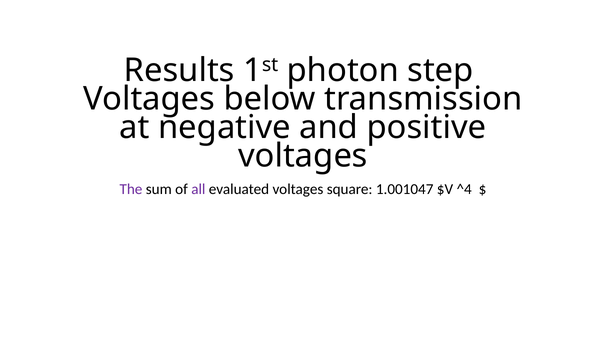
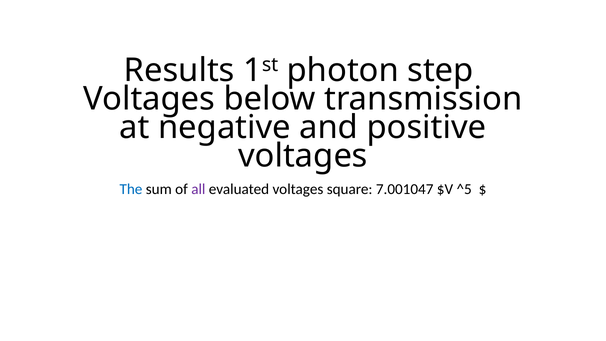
The colour: purple -> blue
1.001047: 1.001047 -> 7.001047
^4: ^4 -> ^5
